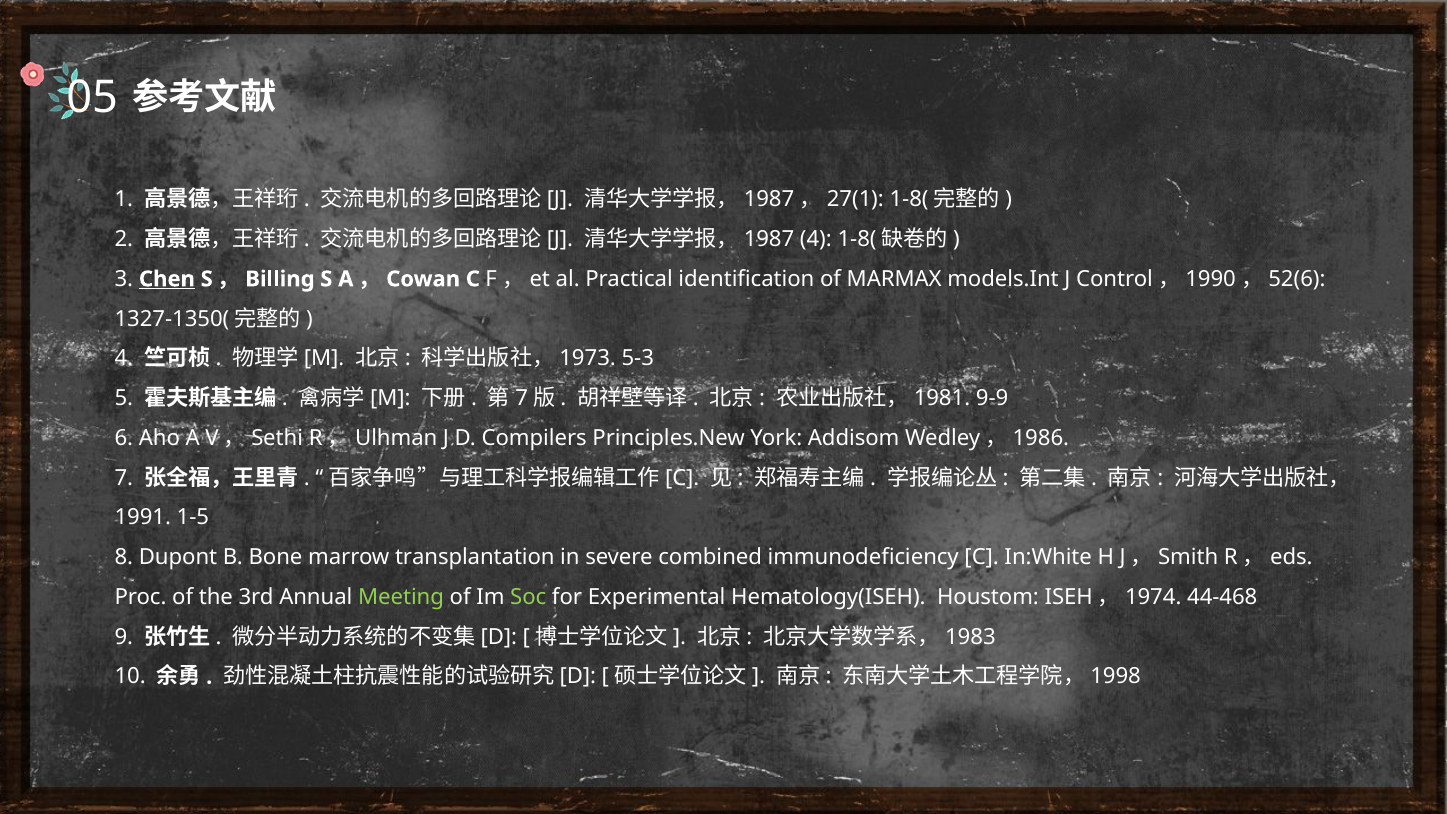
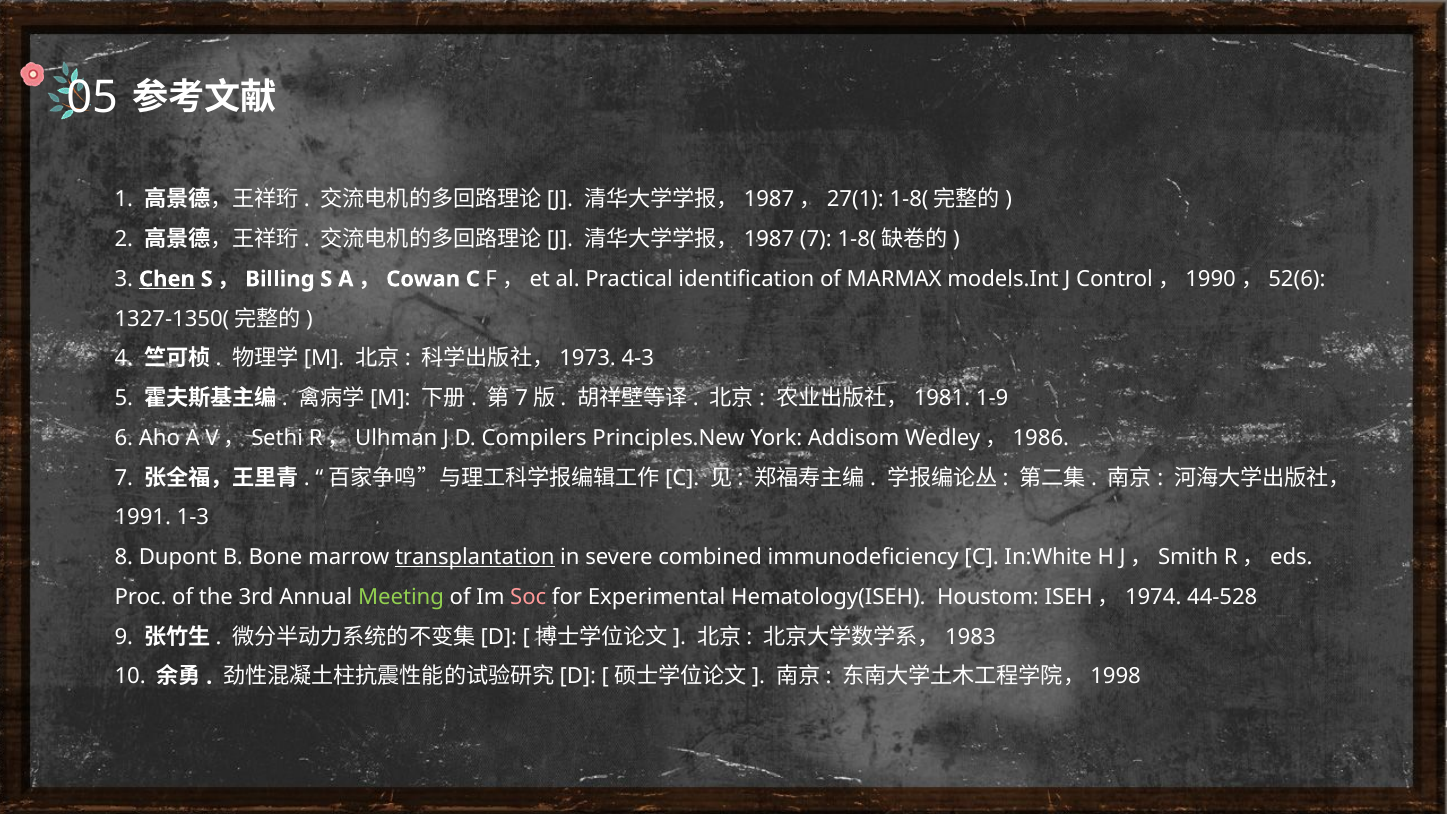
4 at (816, 239): 4 -> 7
5-3: 5-3 -> 4-3
9-9: 9-9 -> 1-9
1-5: 1-5 -> 1-3
transplantation underline: none -> present
Soc colour: light green -> pink
44-468: 44-468 -> 44-528
